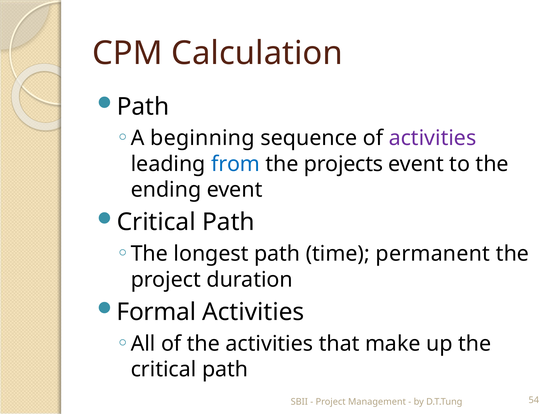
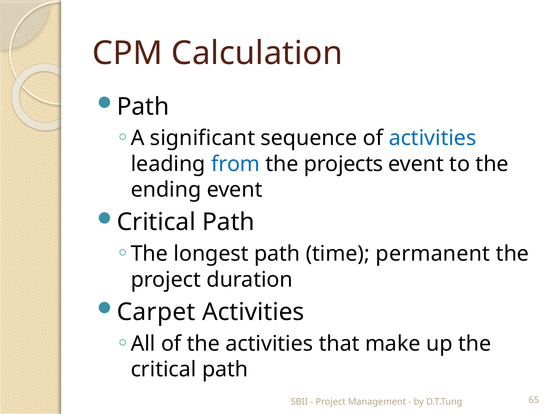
beginning: beginning -> significant
activities at (432, 138) colour: purple -> blue
Formal: Formal -> Carpet
54: 54 -> 65
